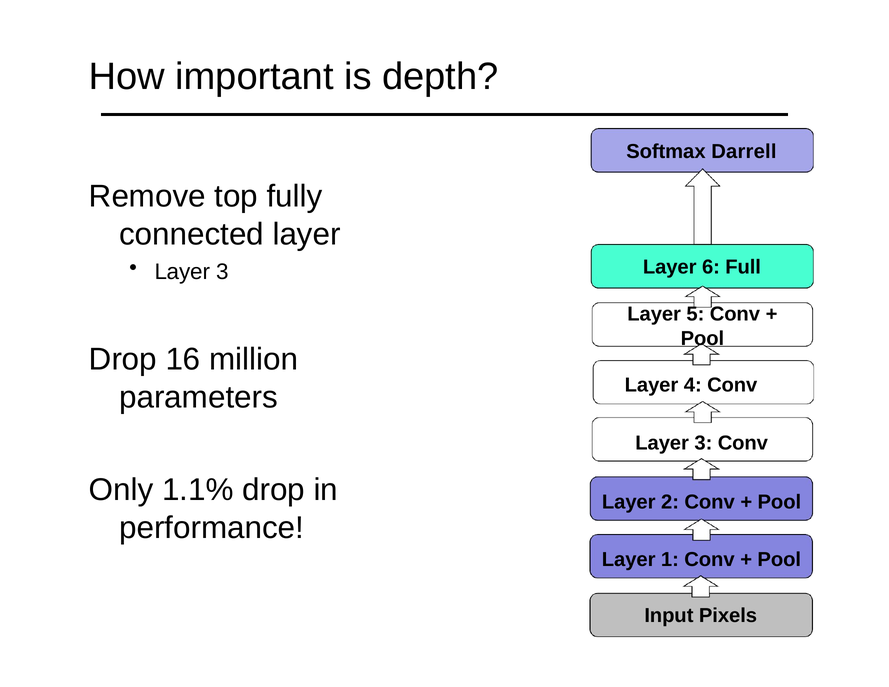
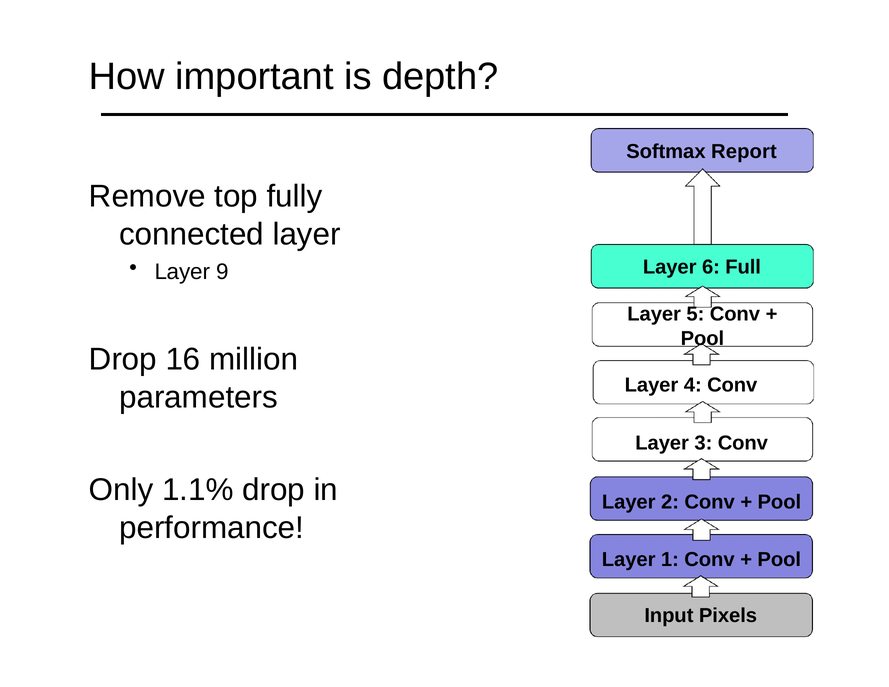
Darrell: Darrell -> Report
3 at (223, 272): 3 -> 9
